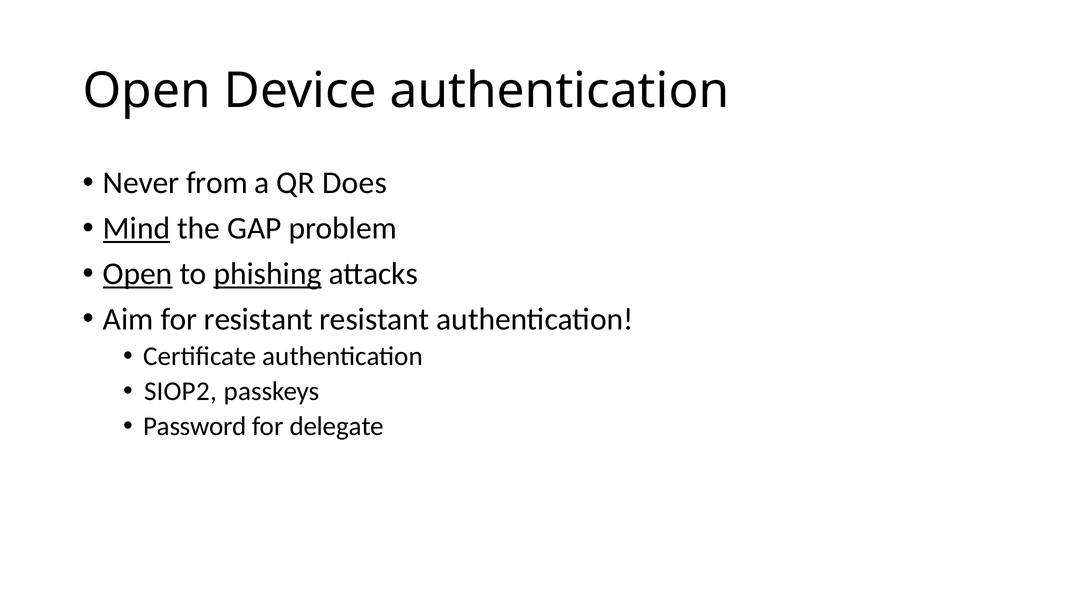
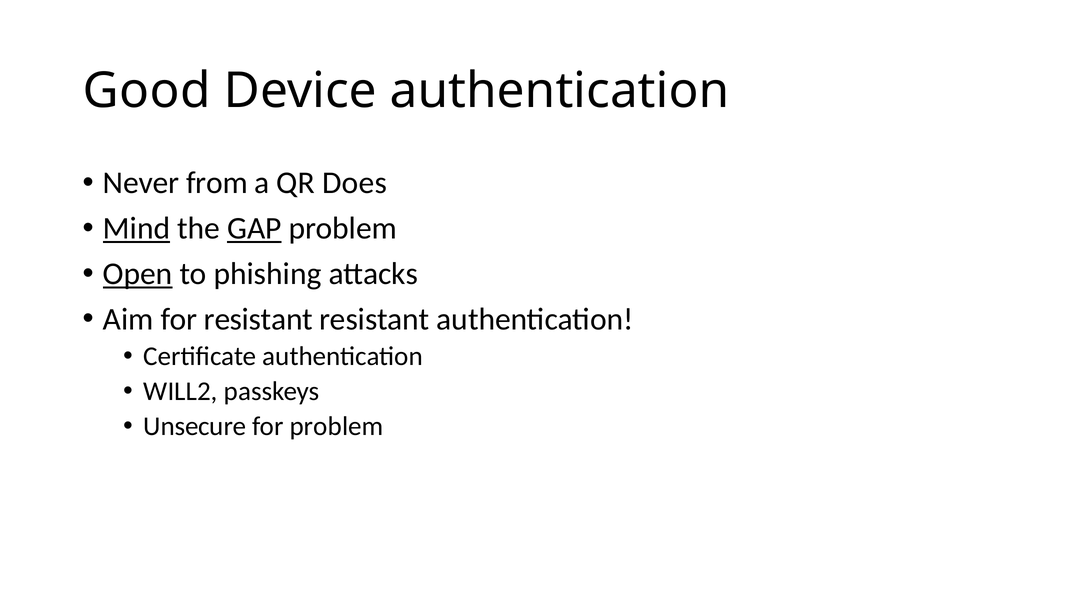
Open at (147, 91): Open -> Good
GAP underline: none -> present
phishing underline: present -> none
SIOP2: SIOP2 -> WILL2
Password: Password -> Unsecure
for delegate: delegate -> problem
